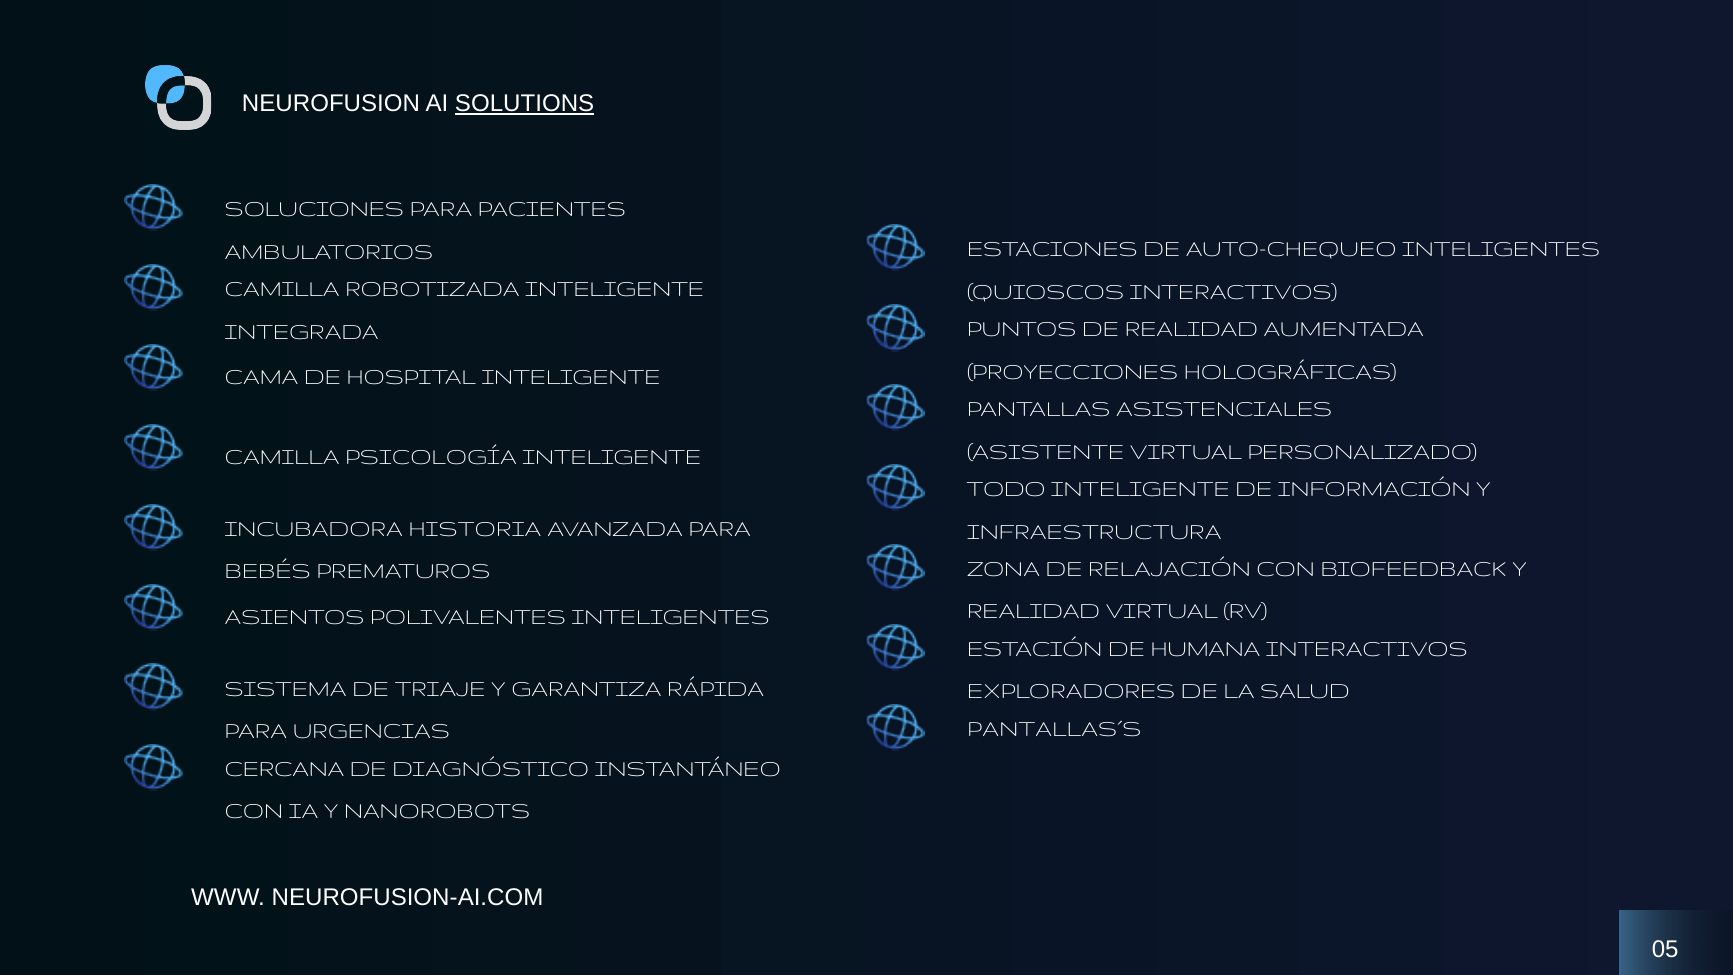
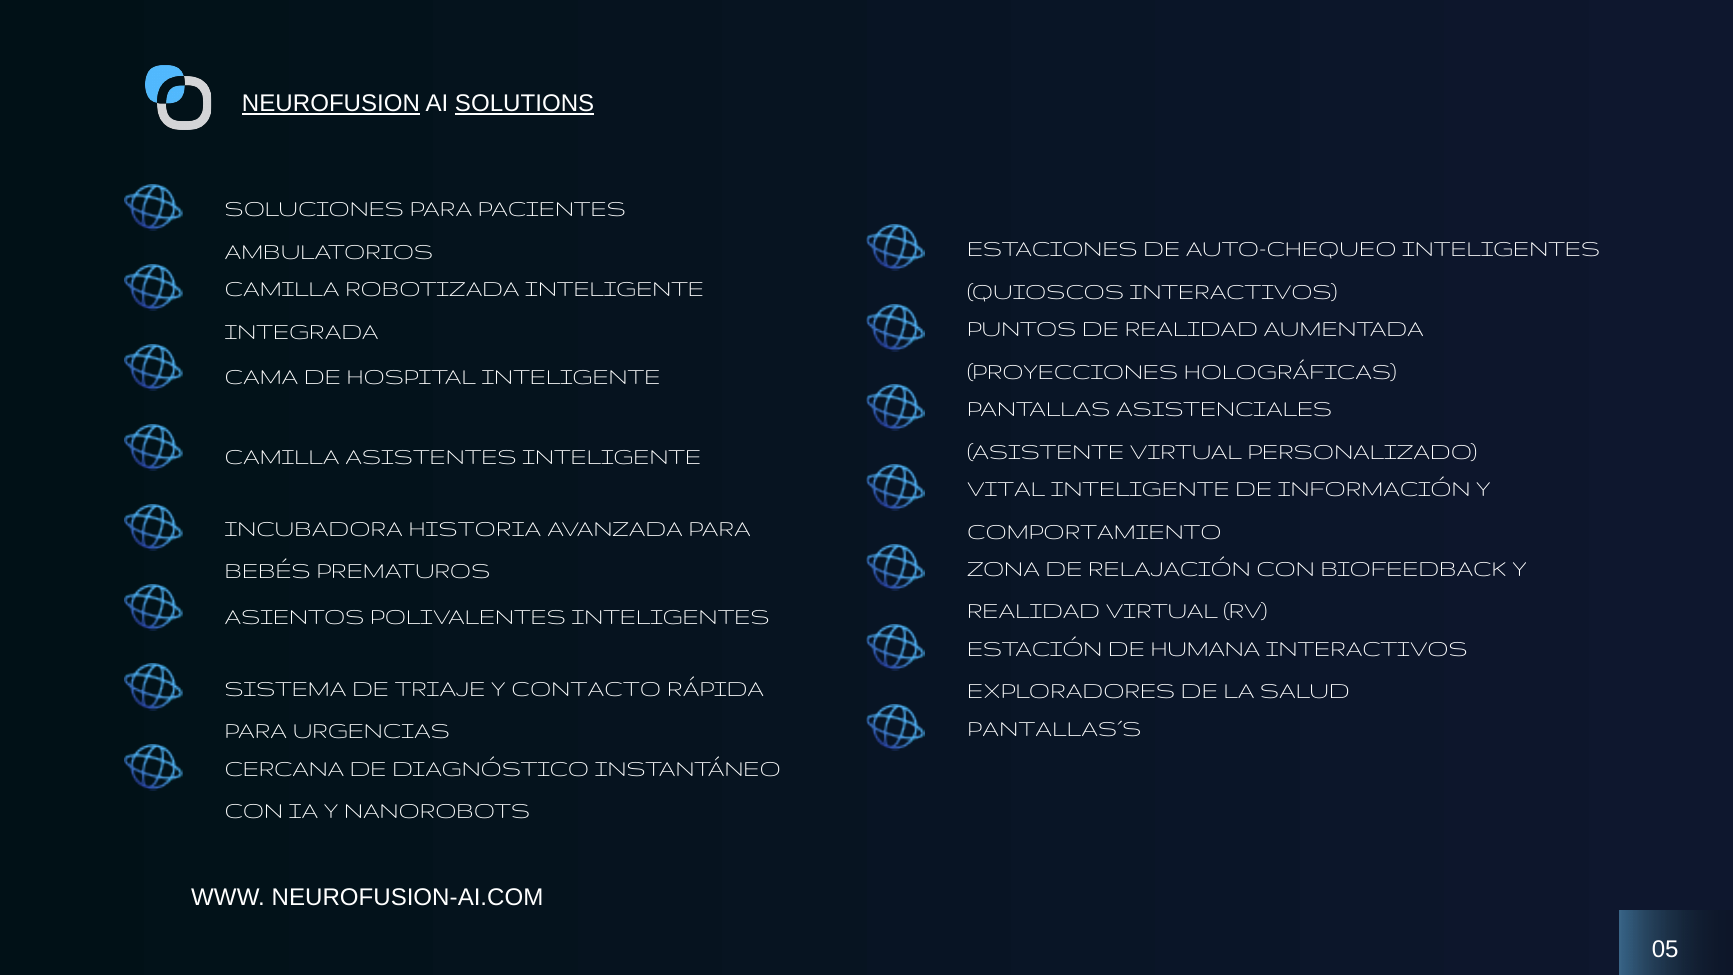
NEUROFUSION underline: none -> present
PSICOLOGÍA: PSICOLOGÍA -> ASISTENTES
TODO: TODO -> VITAL
INFRAESTRUCTURA: INFRAESTRUCTURA -> COMPORTAMIENTO
GARANTIZA: GARANTIZA -> CONTACTO
